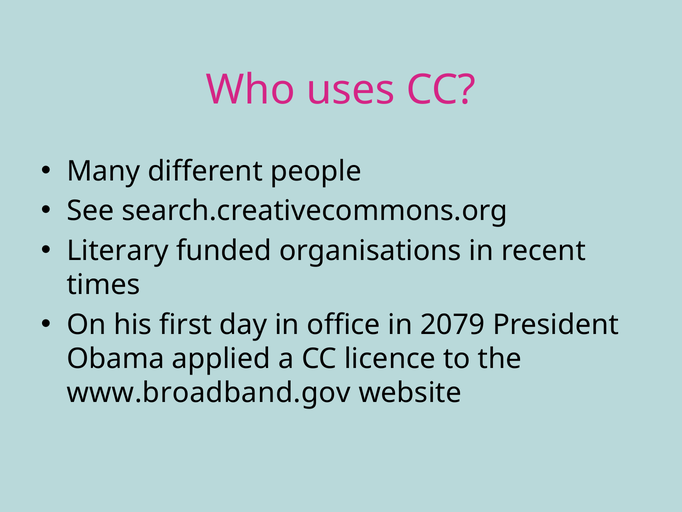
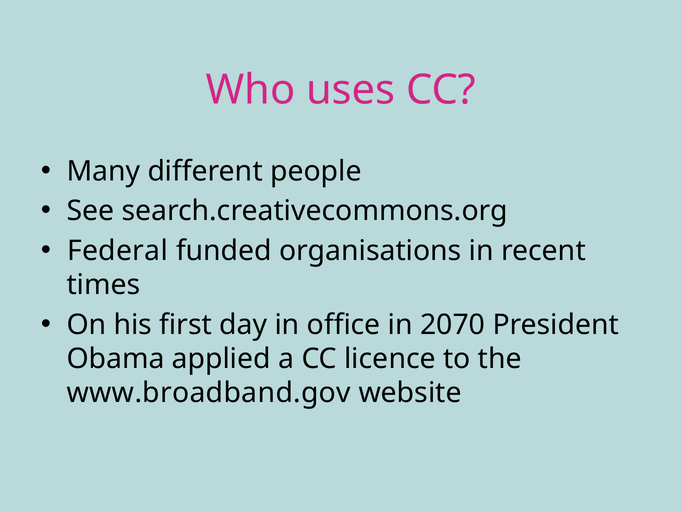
Literary: Literary -> Federal
2079: 2079 -> 2070
